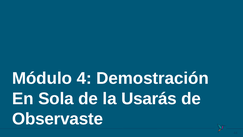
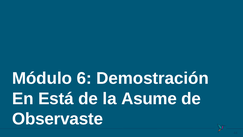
4: 4 -> 6
Sola: Sola -> Está
Usarás: Usarás -> Asume
